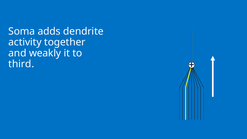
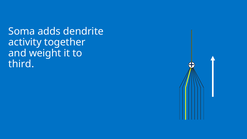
weakly: weakly -> weight
